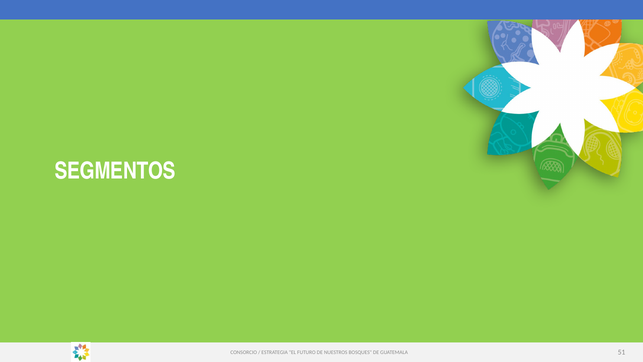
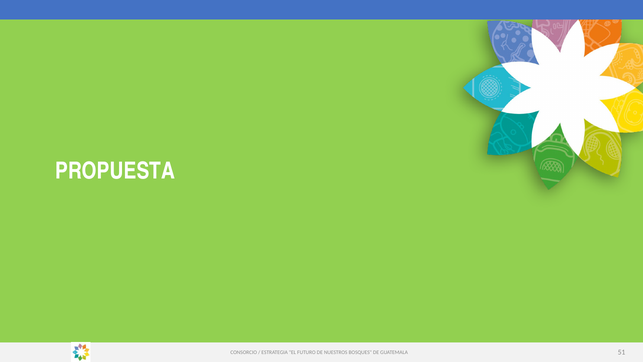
SEGMENTOS: SEGMENTOS -> PROPUESTA
